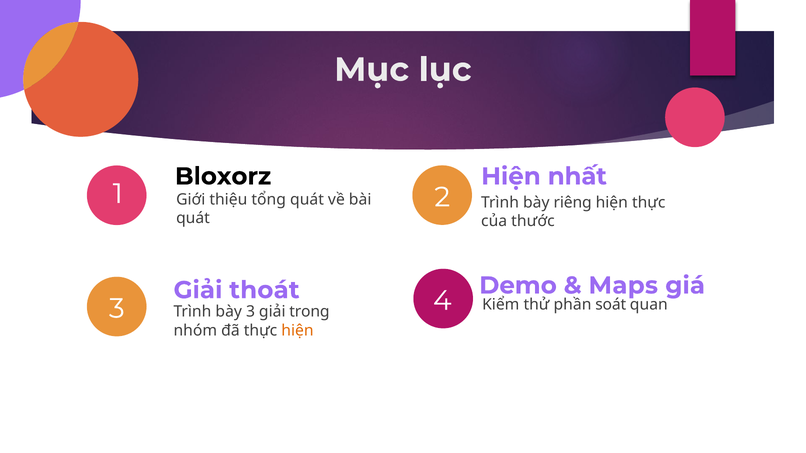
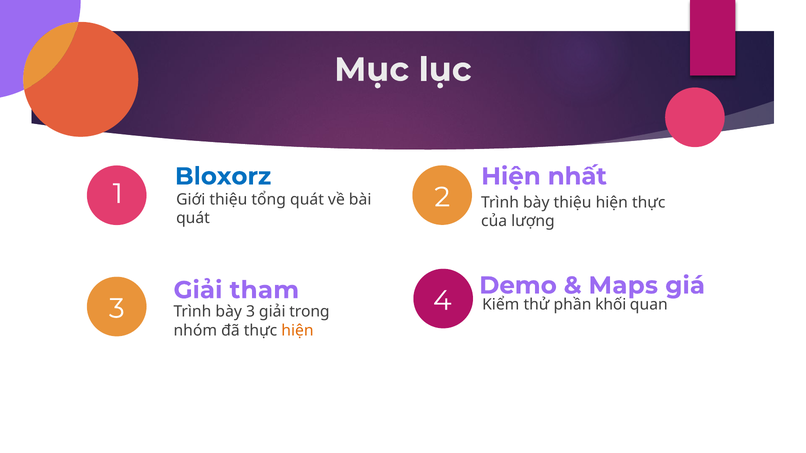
Bloxorz colour: black -> blue
bày riêng: riêng -> thiệu
thước: thước -> lượng
thoát: thoát -> tham
soát: soát -> khối
